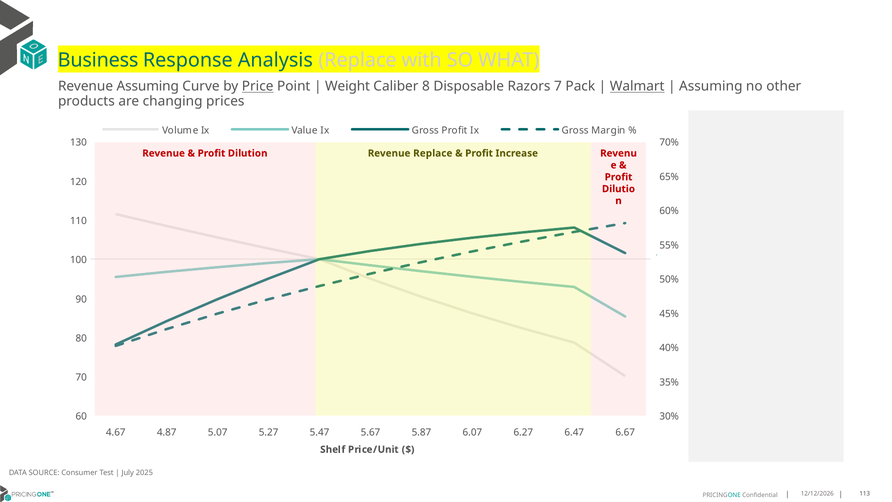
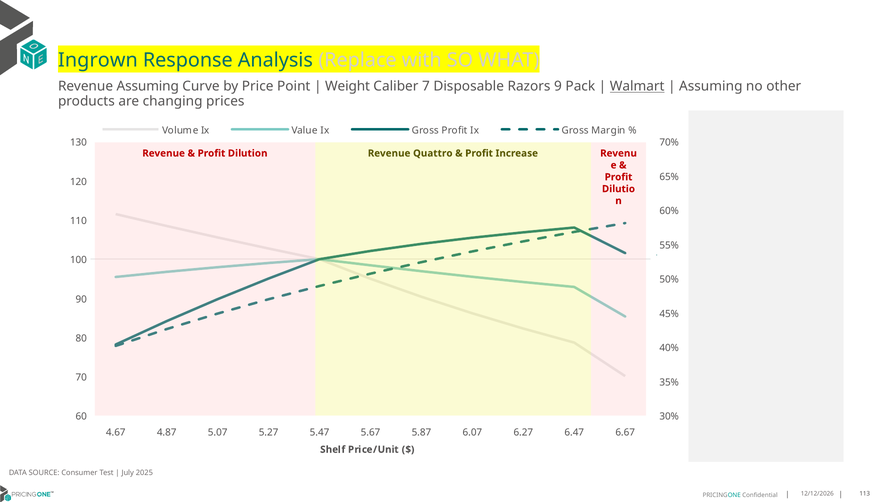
Business: Business -> Ingrown
Price underline: present -> none
8: 8 -> 7
7: 7 -> 9
Revenue Replace: Replace -> Quattro
